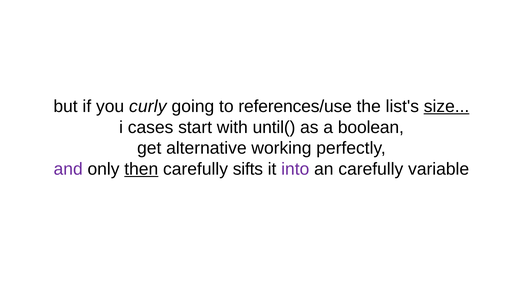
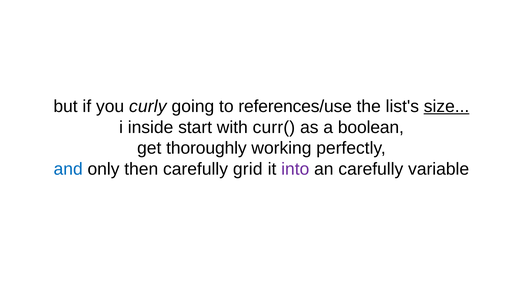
cases: cases -> inside
until(: until( -> curr(
alternative: alternative -> thoroughly
and colour: purple -> blue
then underline: present -> none
sifts: sifts -> grid
